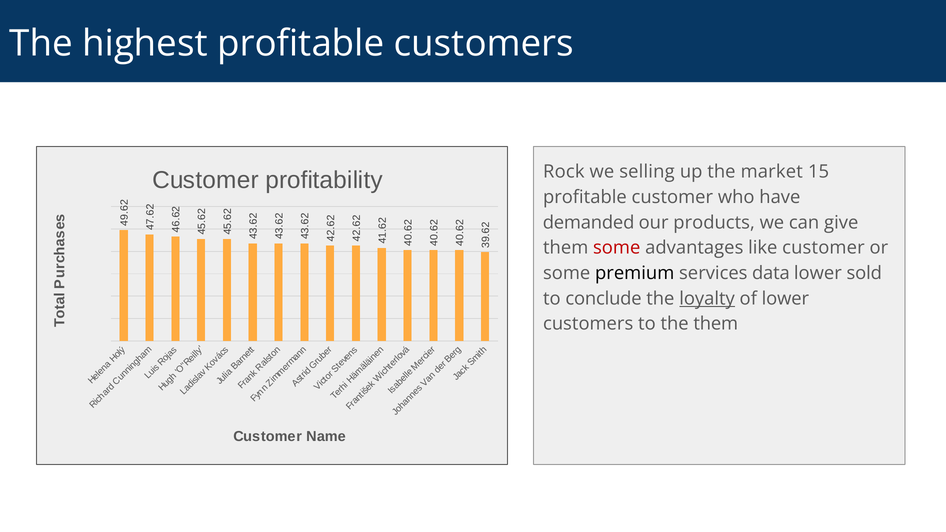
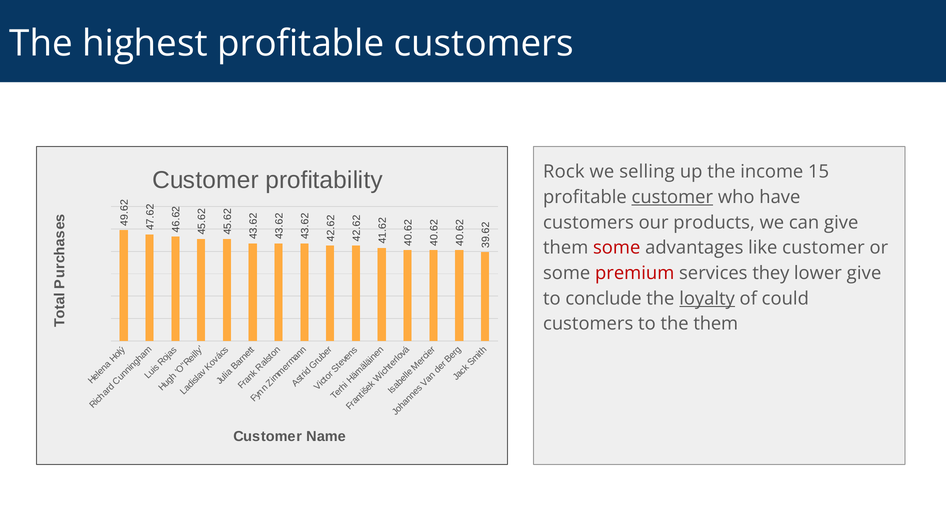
market: market -> income
customer at (672, 197) underline: none -> present
demanded at (589, 223): demanded -> customers
premium colour: black -> red
data: data -> they
lower sold: sold -> give
of lower: lower -> could
